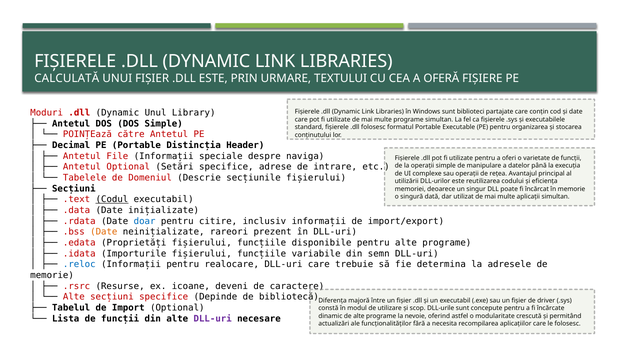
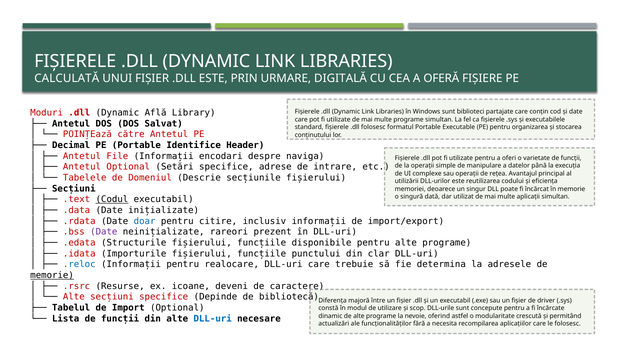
TEXTULUI: TEXTULUI -> DIGITALĂ
Unul: Unul -> Află
DOS Simple: Simple -> Salvat
Distincția: Distincția -> Identifice
speciale: speciale -> encodari
Date at (104, 232) colour: orange -> purple
Proprietăți: Proprietăți -> Structurile
variabile: variabile -> punctului
semn: semn -> clar
memorie at (52, 275) underline: none -> present
DLL-uri at (213, 319) colour: purple -> blue
